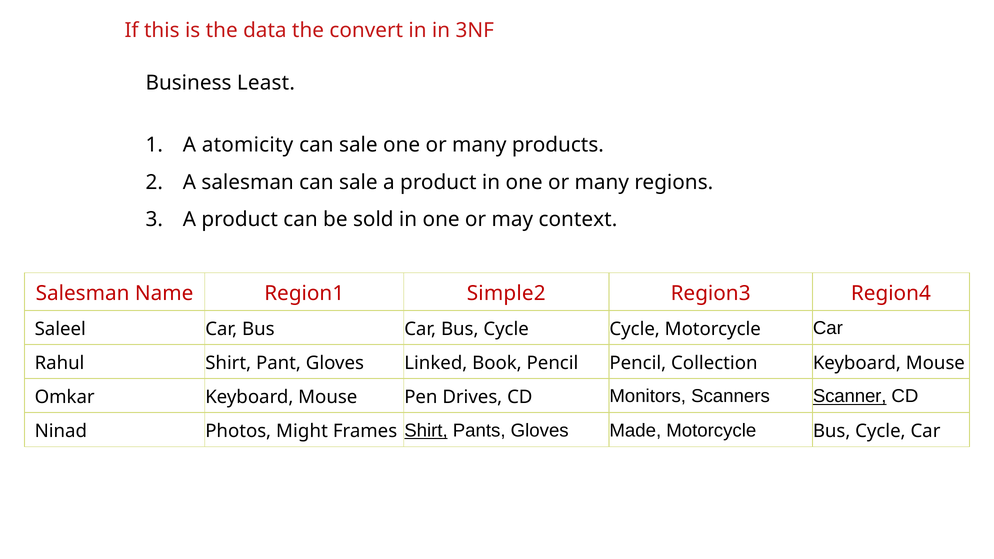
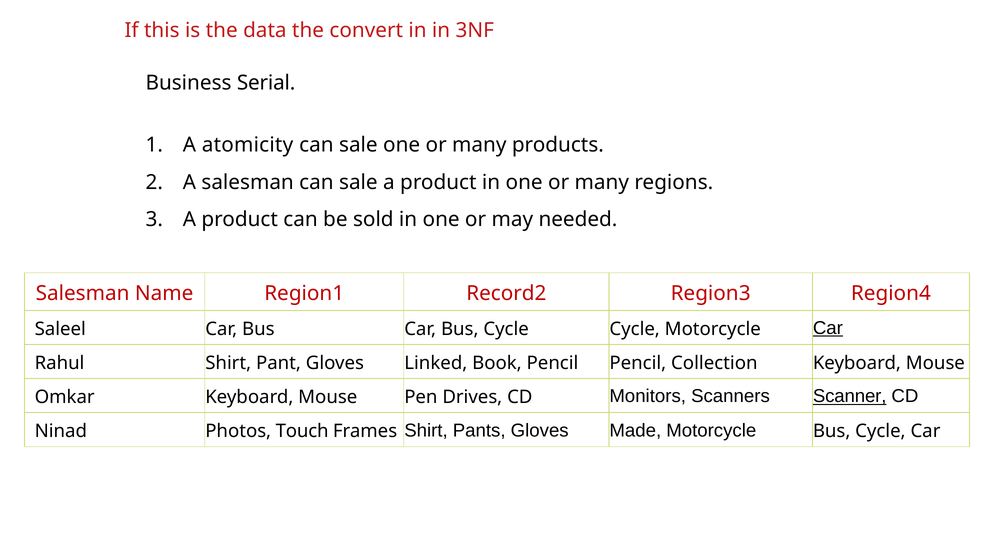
Least: Least -> Serial
context: context -> needed
Simple2: Simple2 -> Record2
Car at (828, 328) underline: none -> present
Might: Might -> Touch
Shirt at (426, 430) underline: present -> none
